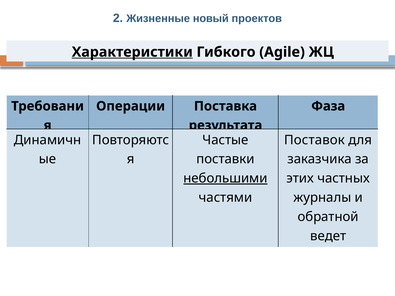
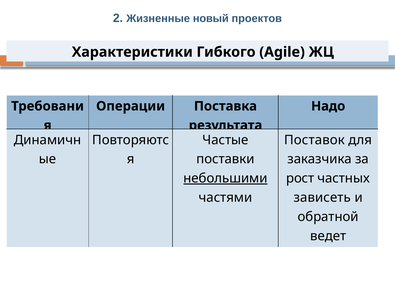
Характеристики underline: present -> none
Фаза: Фаза -> Надо
этих: этих -> рост
журналы: журналы -> зависеть
